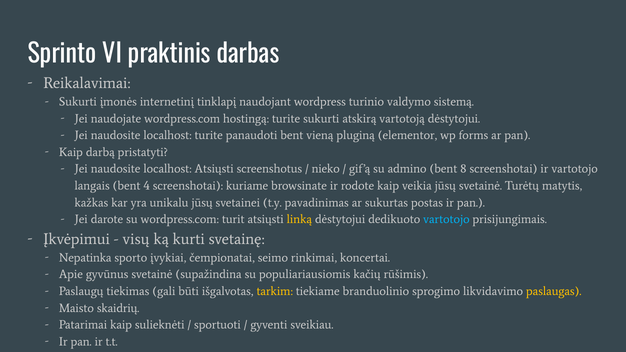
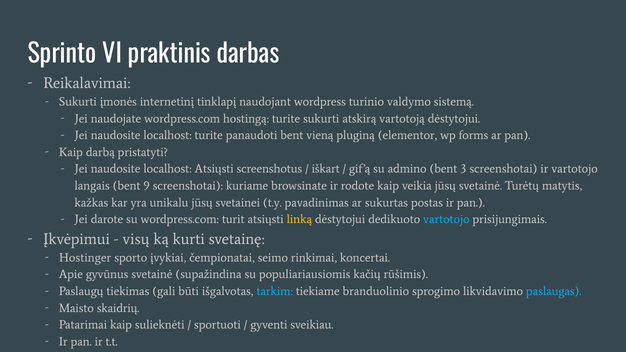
nieko: nieko -> iškart
8: 8 -> 3
4: 4 -> 9
Nepatinka: Nepatinka -> Hostinger
tarkim colour: yellow -> light blue
paslaugas colour: yellow -> light blue
